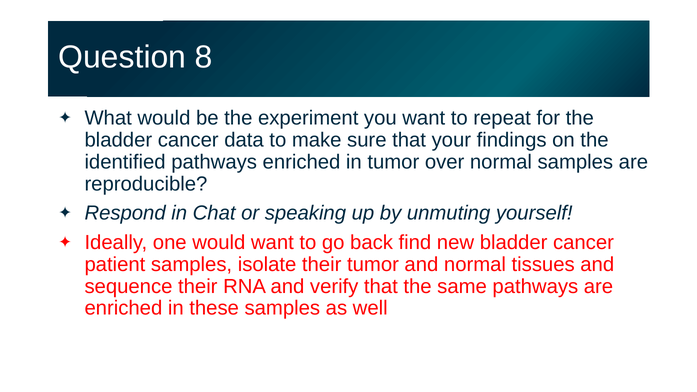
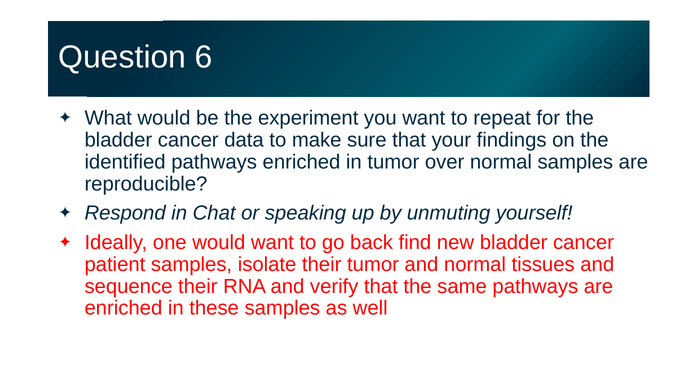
8: 8 -> 6
